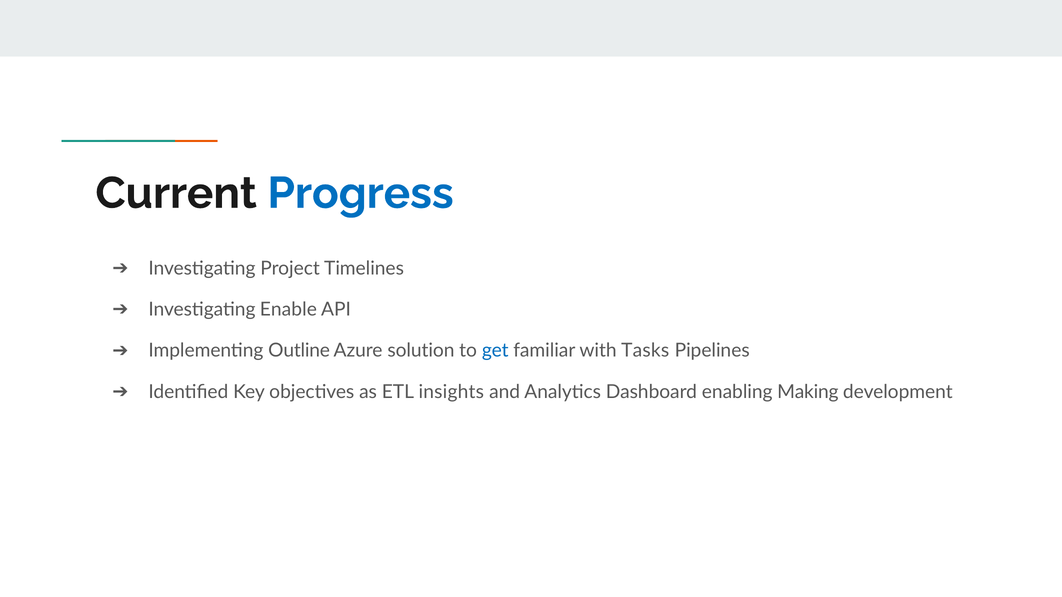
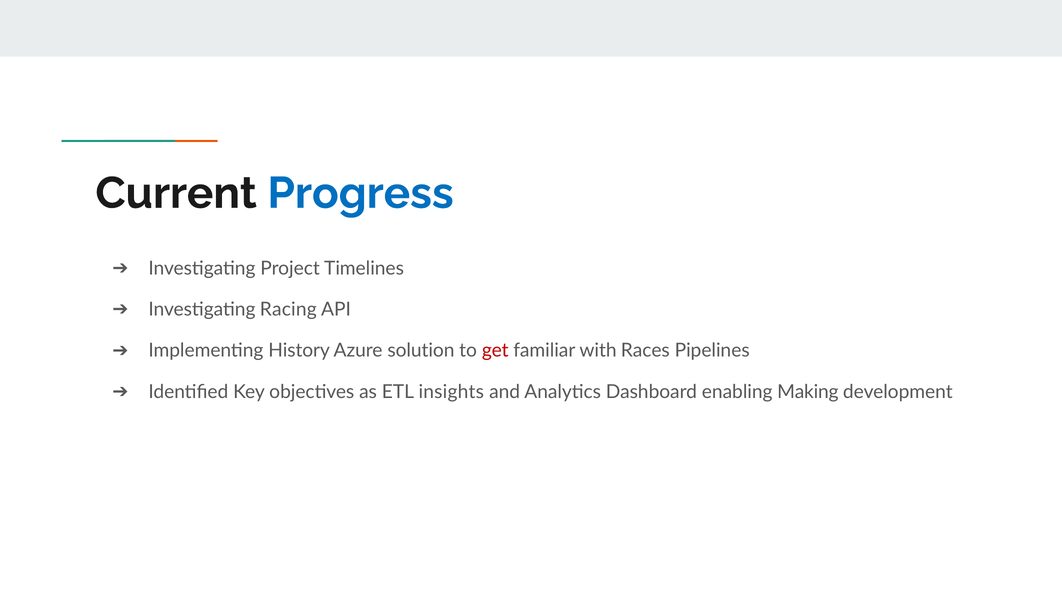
Enable: Enable -> Racing
Outline: Outline -> History
get colour: blue -> red
Tasks: Tasks -> Races
